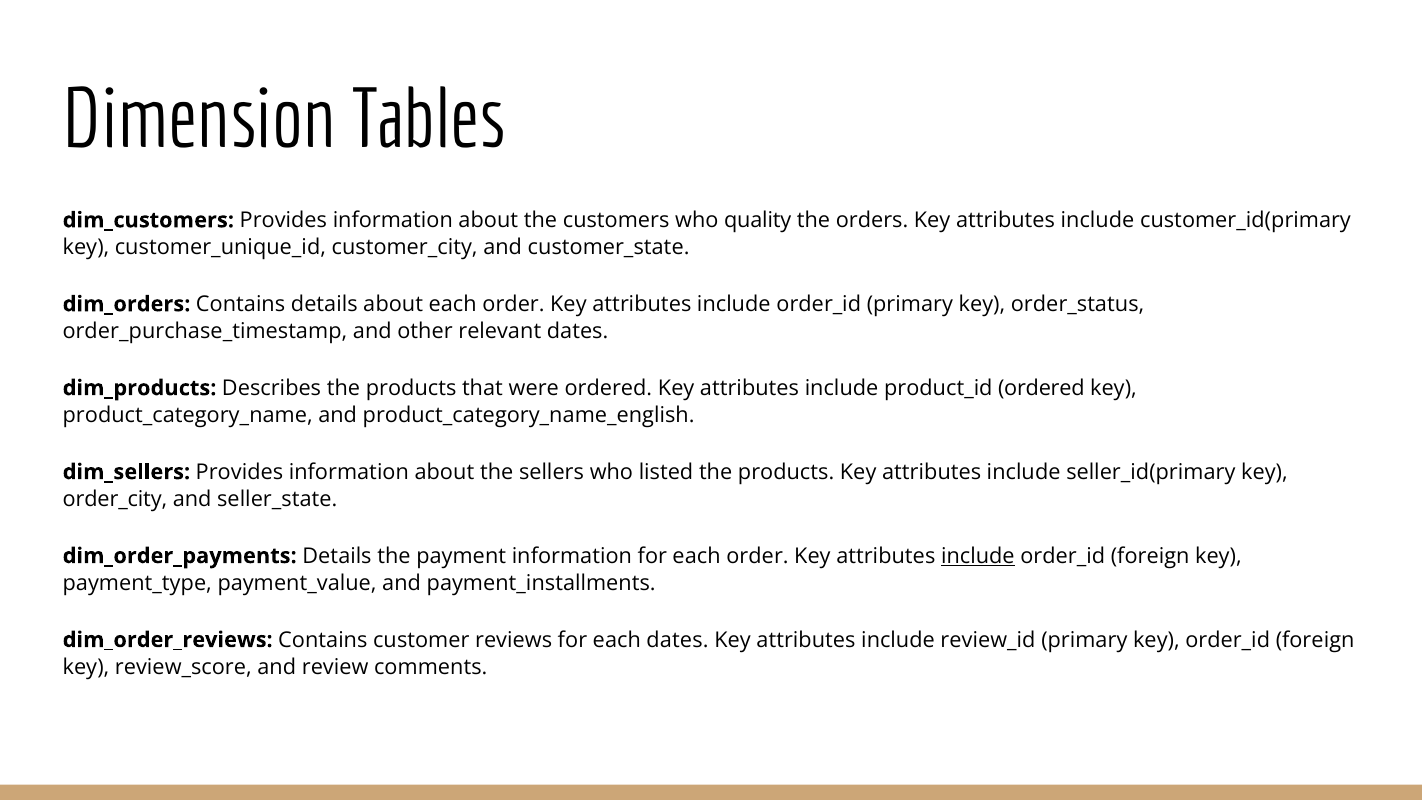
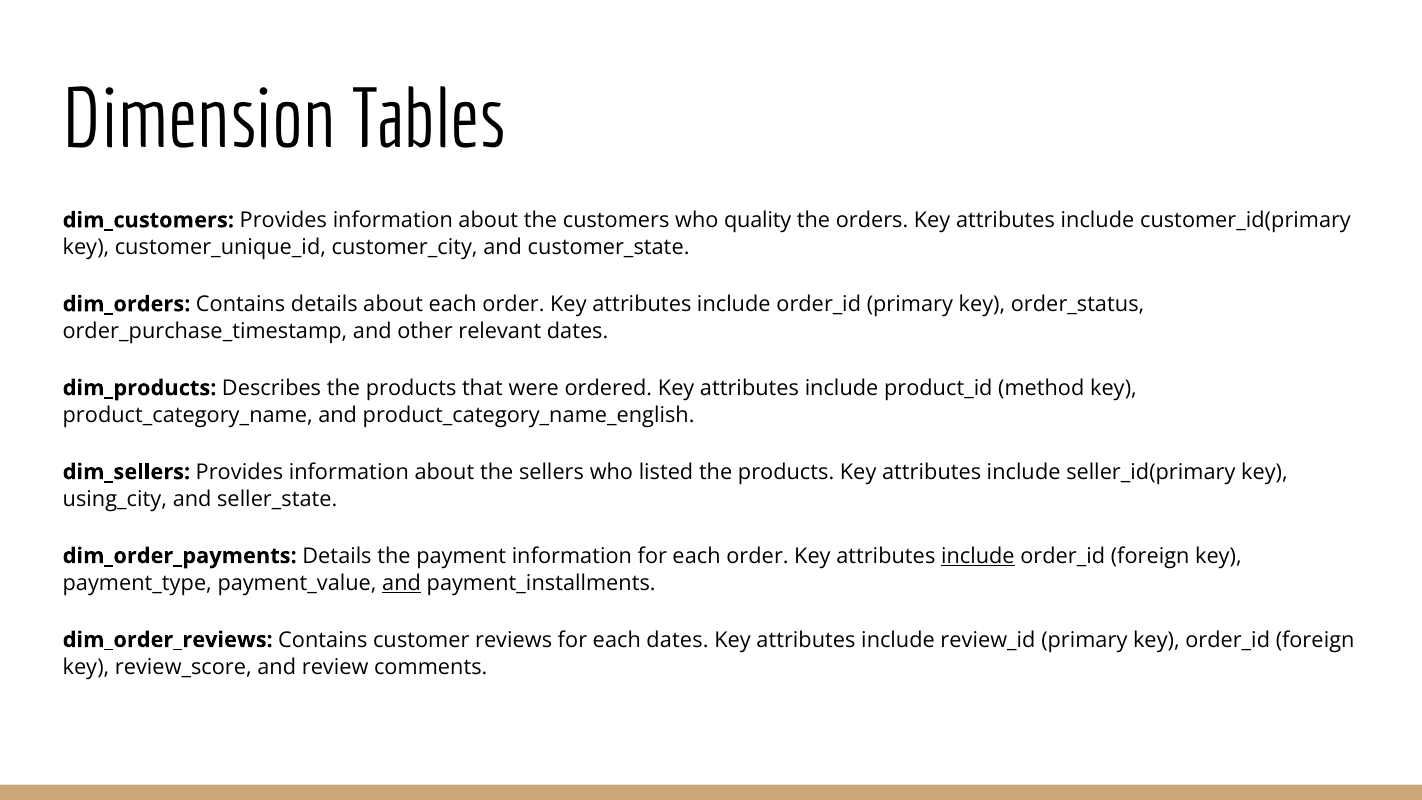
product_id ordered: ordered -> method
order_city: order_city -> using_city
and at (402, 583) underline: none -> present
